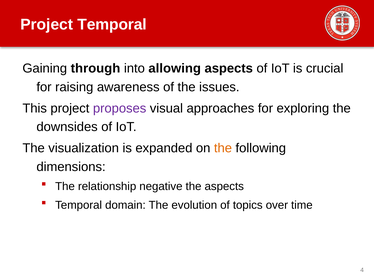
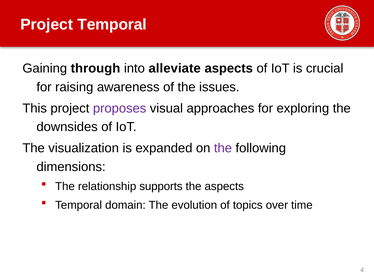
allowing: allowing -> alleviate
the at (223, 148) colour: orange -> purple
negative: negative -> supports
